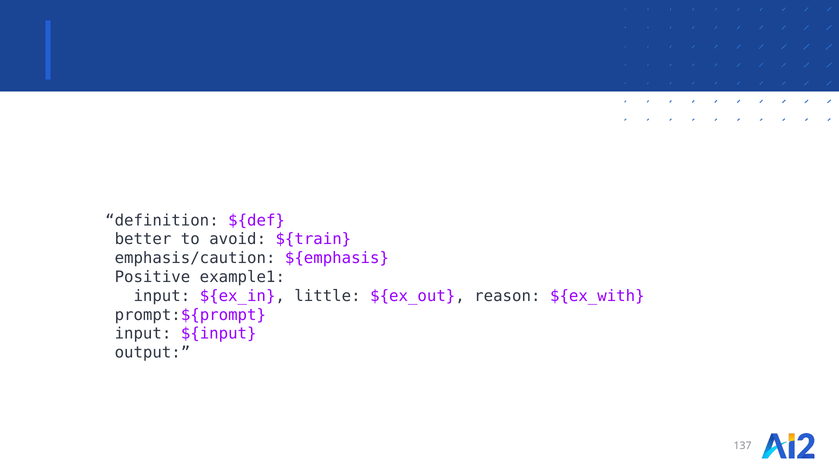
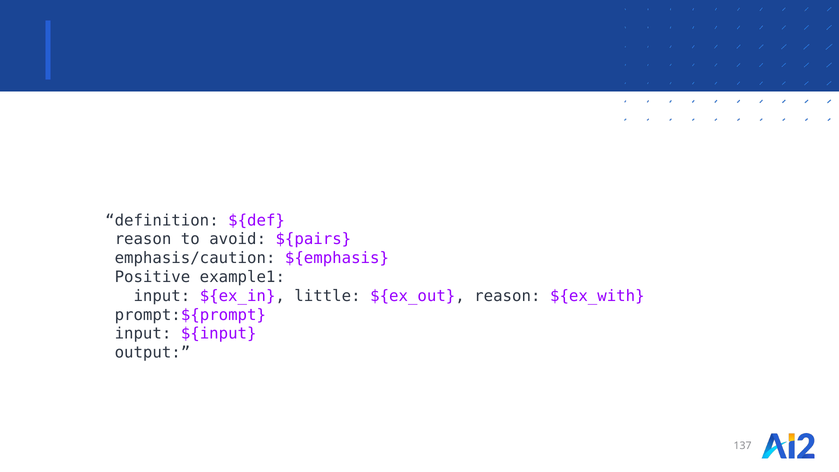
better at (143, 239): better -> reason
${train: ${train -> ${pairs
